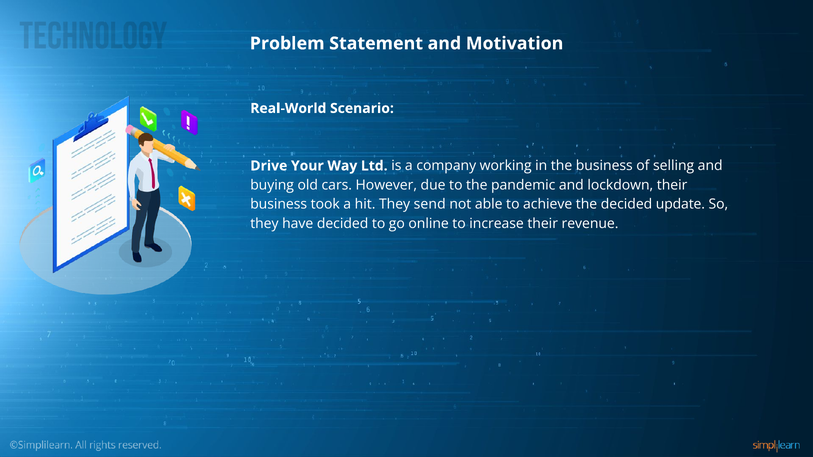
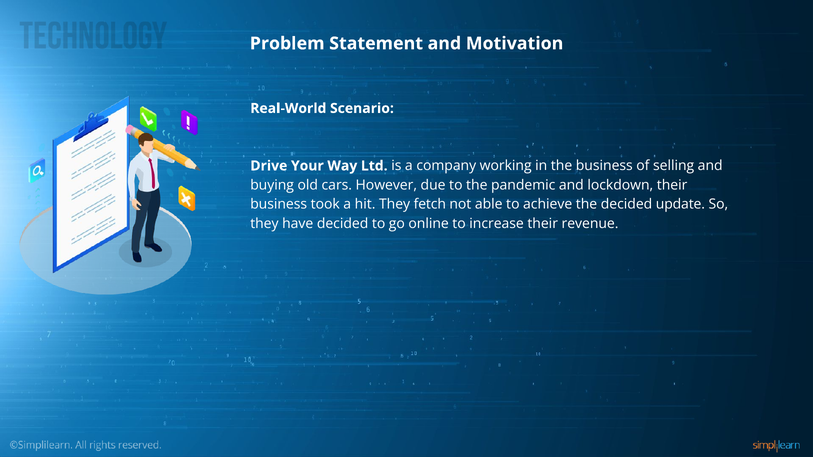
send: send -> fetch
